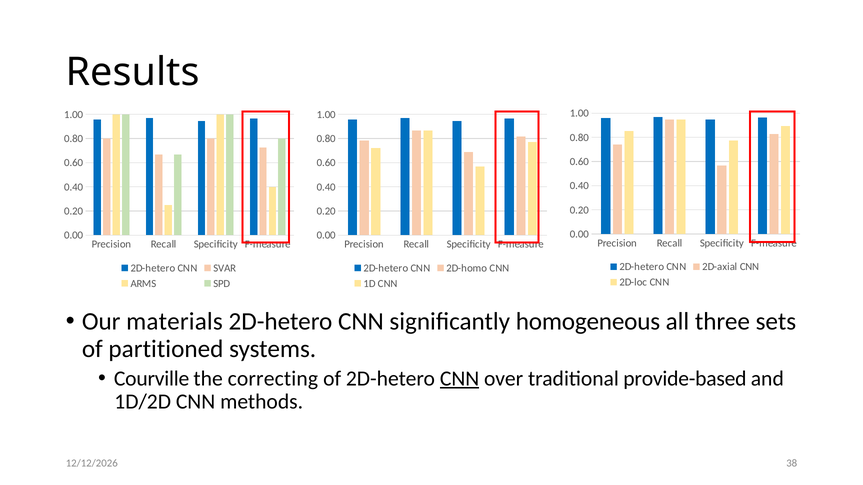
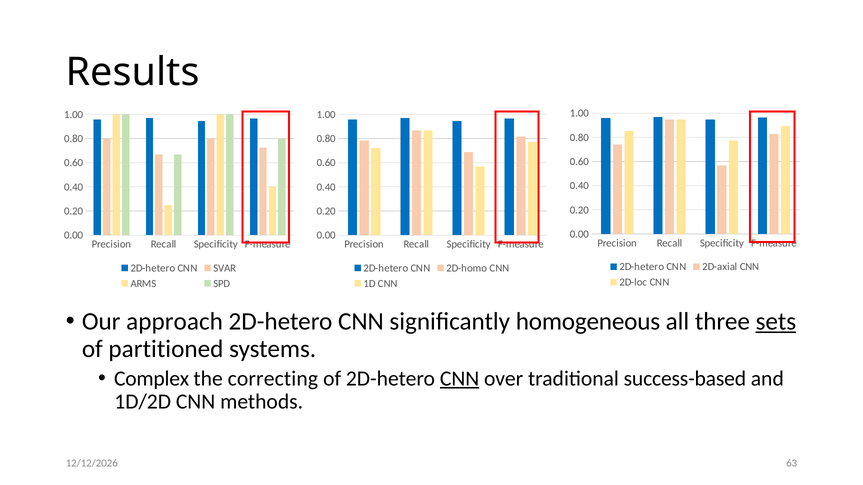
materials: materials -> approach
sets underline: none -> present
Courville: Courville -> Complex
provide-based: provide-based -> success-based
38: 38 -> 63
